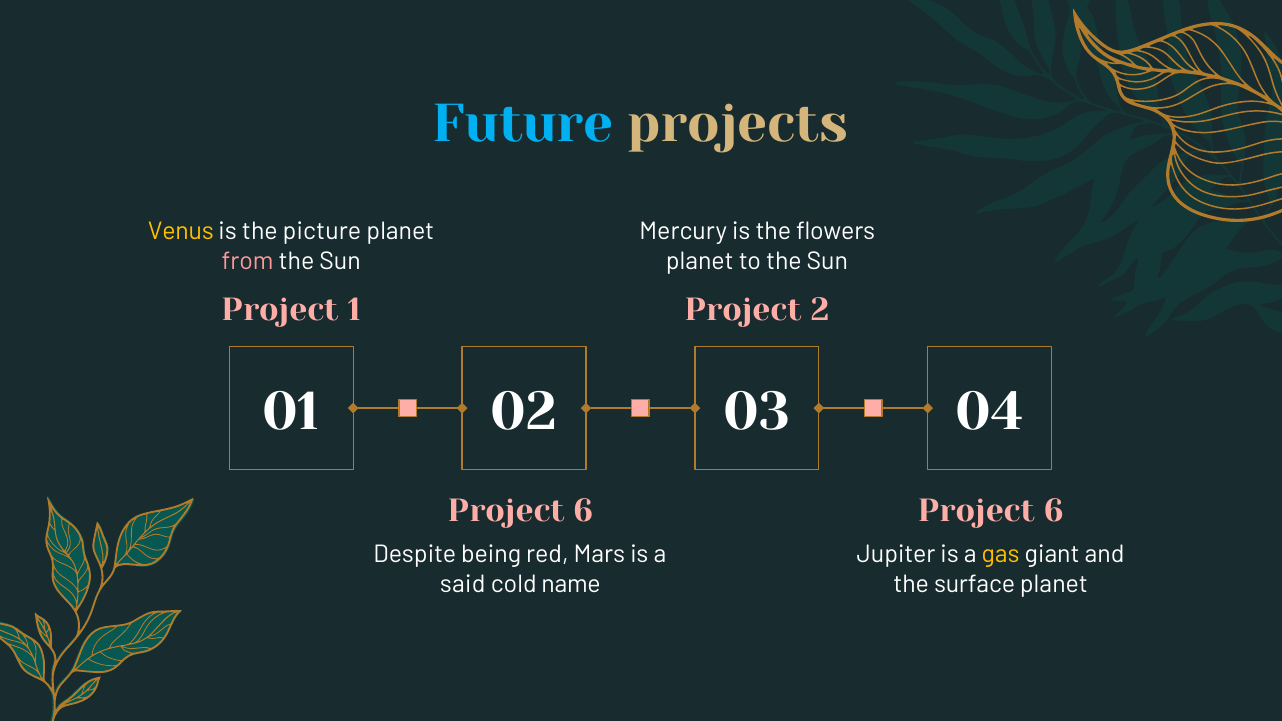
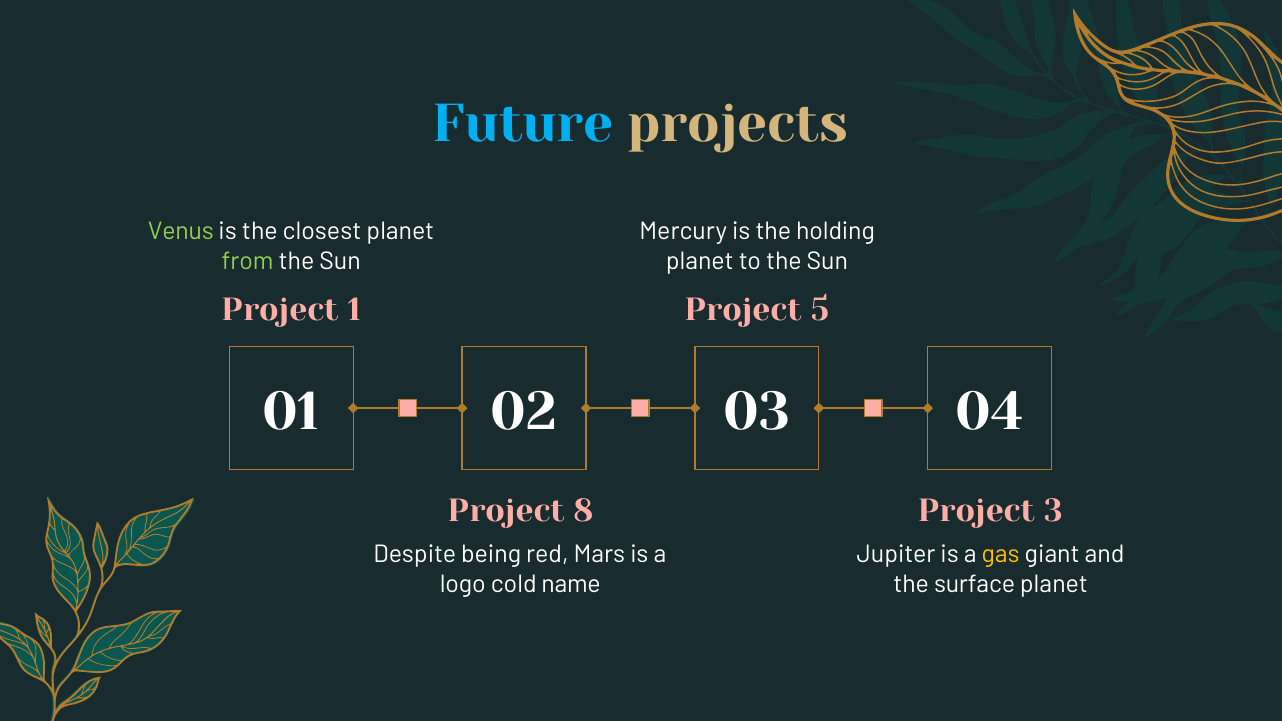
Venus colour: yellow -> light green
picture: picture -> closest
flowers: flowers -> holding
from colour: pink -> light green
2: 2 -> 5
6 at (583, 511): 6 -> 8
6 at (1054, 511): 6 -> 3
said: said -> logo
